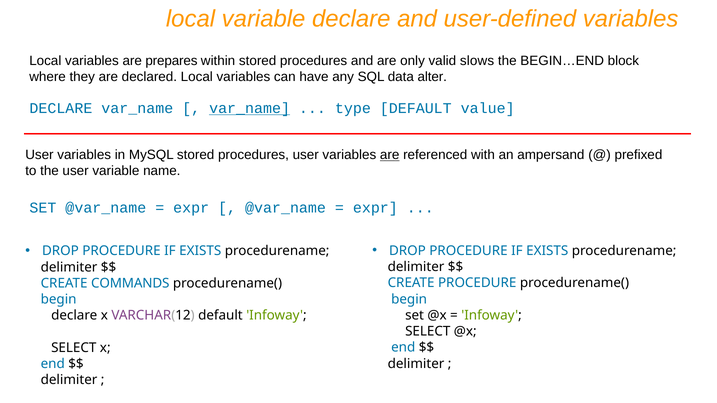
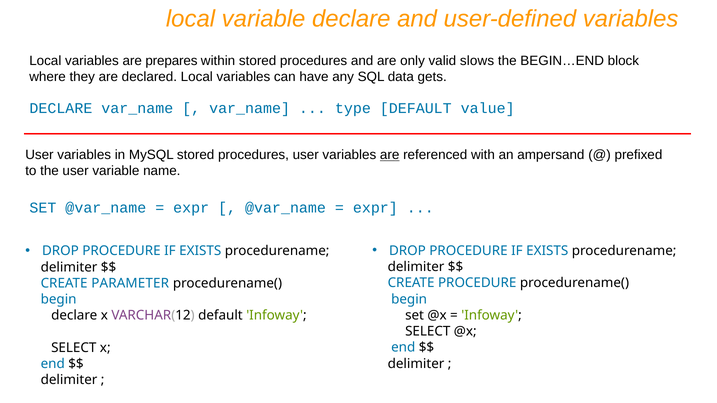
alter: alter -> gets
var_name at (250, 108) underline: present -> none
COMMANDS: COMMANDS -> PARAMETER
